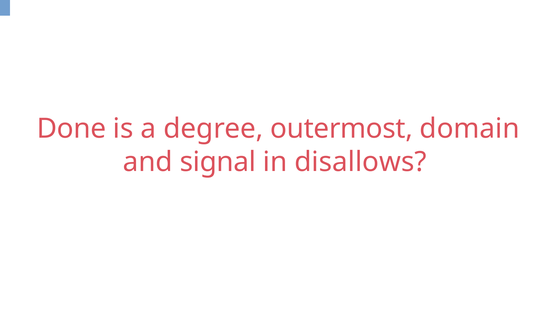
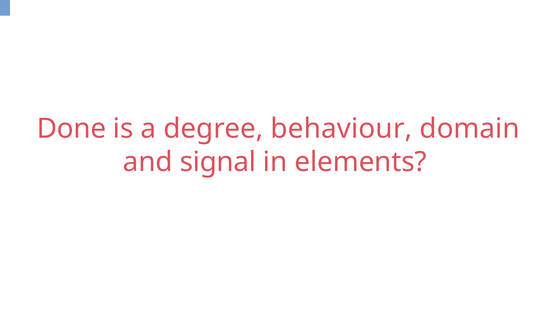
outermost: outermost -> behaviour
disallows: disallows -> elements
